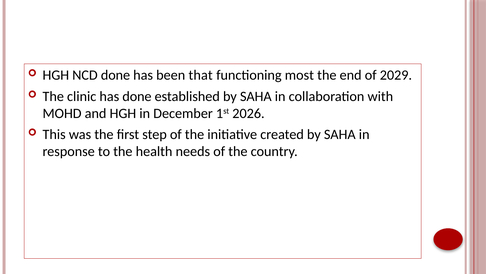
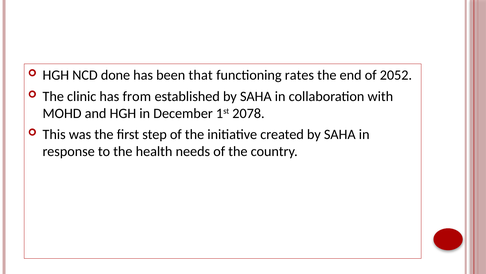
most: most -> rates
2029: 2029 -> 2052
has done: done -> from
2026: 2026 -> 2078
